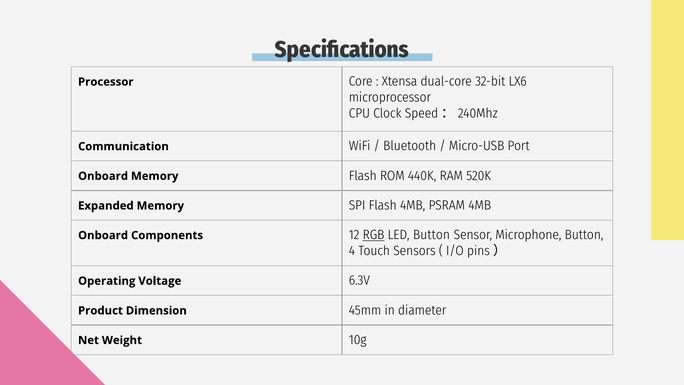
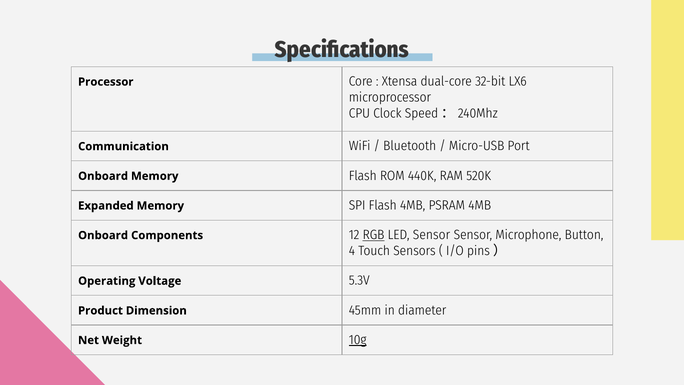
LED Button: Button -> Sensor
6.3V: 6.3V -> 5.3V
10g underline: none -> present
